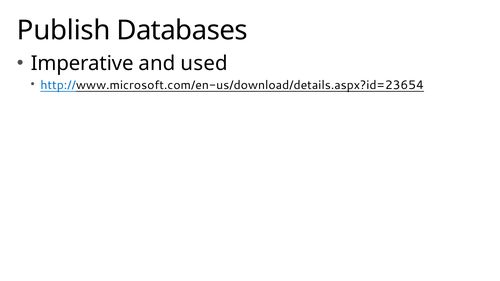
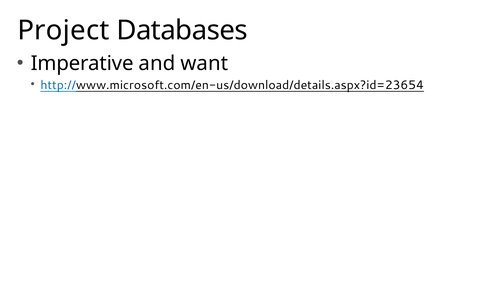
Publish: Publish -> Project
used: used -> want
